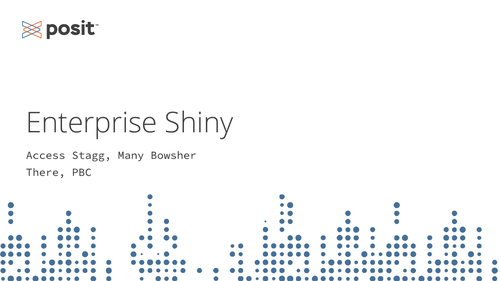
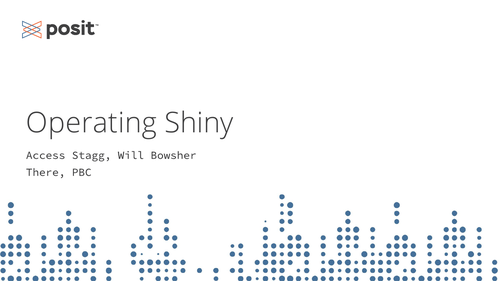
Enterprise: Enterprise -> Operating
Many: Many -> Will
